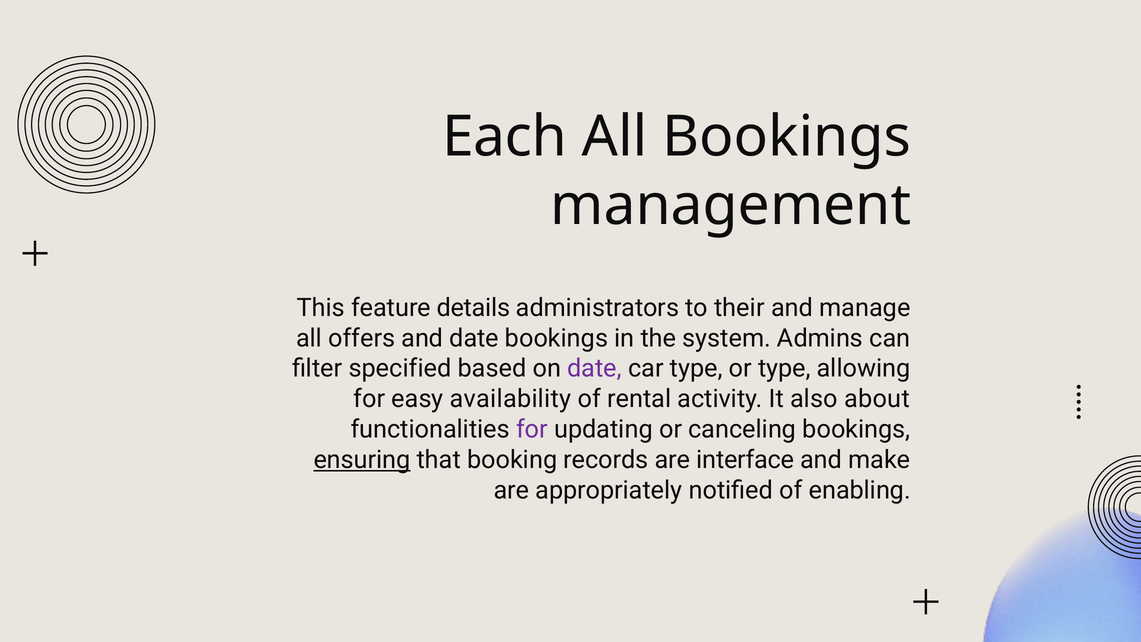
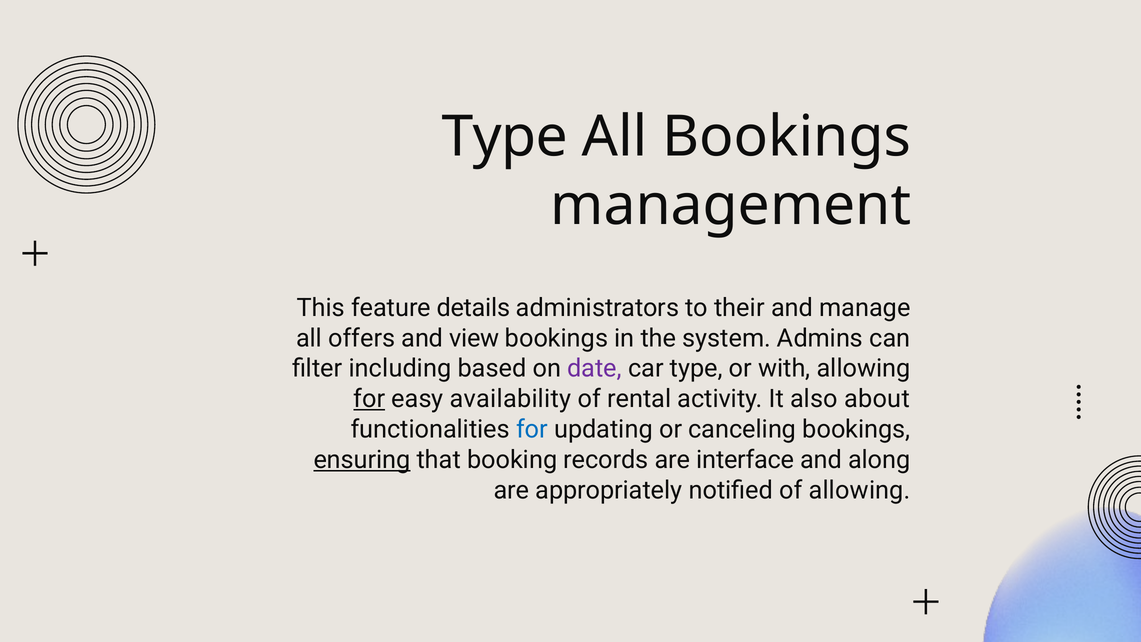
Each at (505, 137): Each -> Type
and date: date -> view
specified: specified -> including
or type: type -> with
for at (369, 399) underline: none -> present
for at (532, 429) colour: purple -> blue
make: make -> along
of enabling: enabling -> allowing
